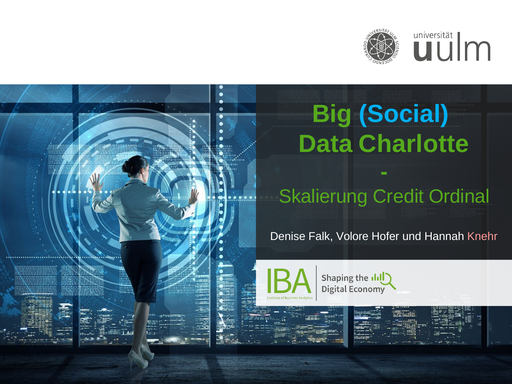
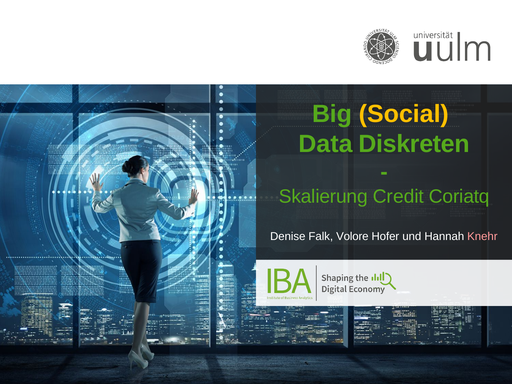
Social colour: light blue -> yellow
Charlotte: Charlotte -> Diskreten
Ordinal: Ordinal -> Coriatq
